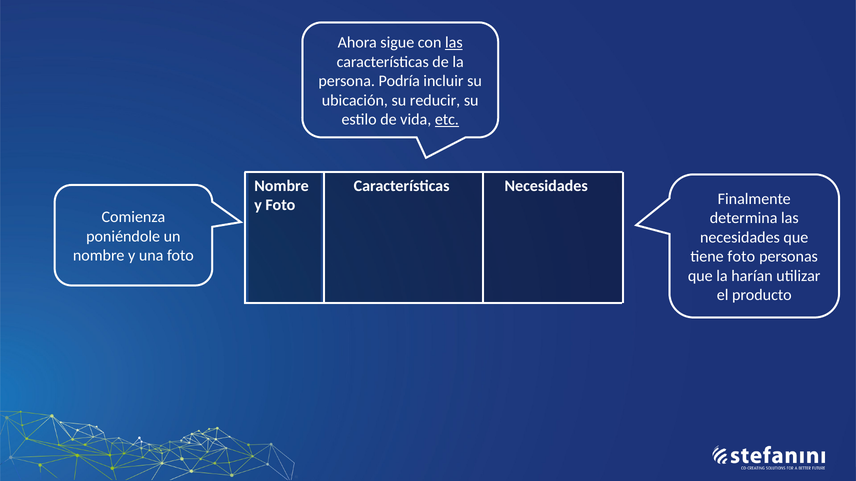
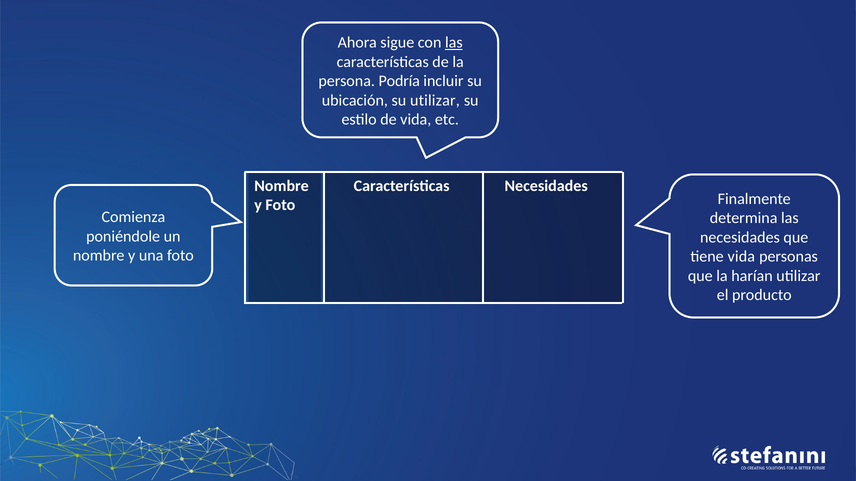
su reducir: reducir -> utilizar
etc underline: present -> none
tiene foto: foto -> vida
